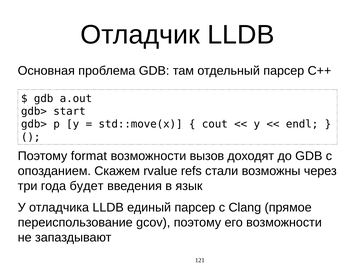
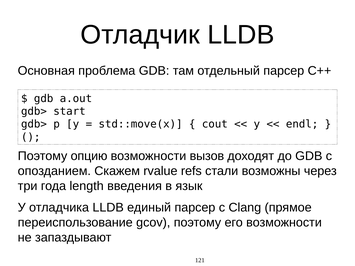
format: format -> опцию
будет: будет -> length
